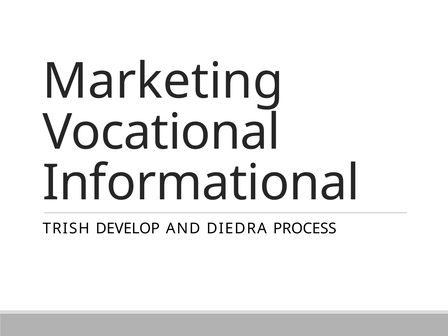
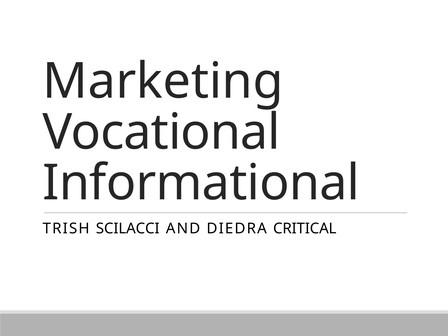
DEVELOP: DEVELOP -> SCILACCI
PROCESS: PROCESS -> CRITICAL
